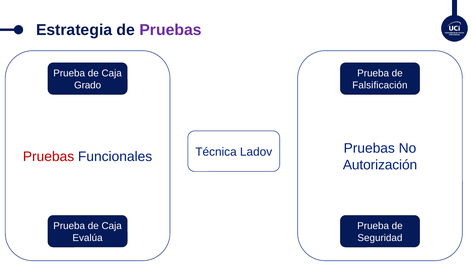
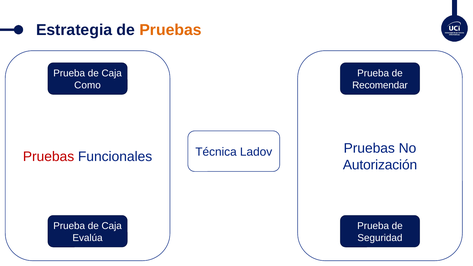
Pruebas at (171, 30) colour: purple -> orange
Grado: Grado -> Como
Falsificación: Falsificación -> Recomendar
